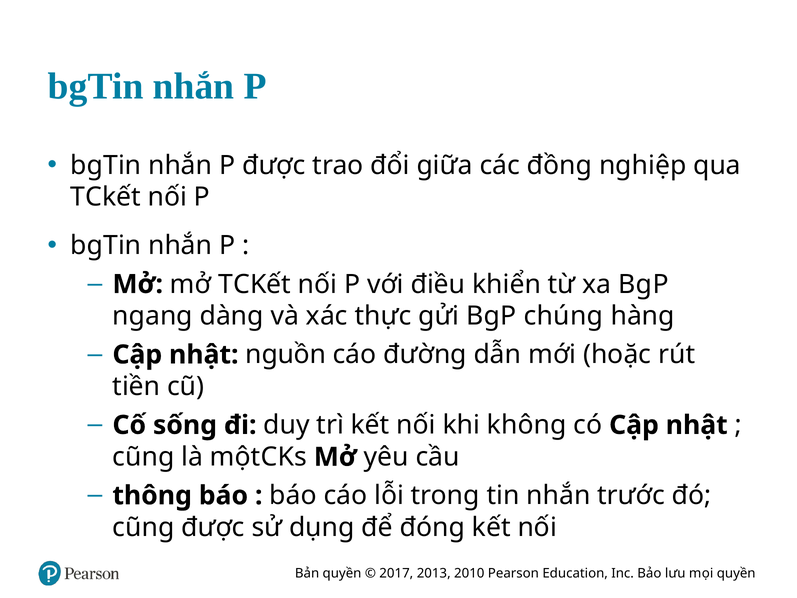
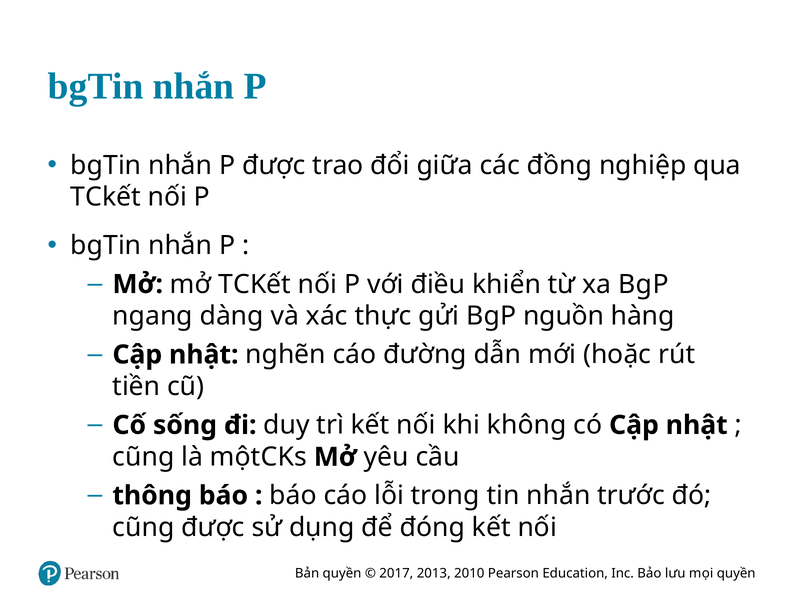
chúng: chúng -> nguồn
nguồn: nguồn -> nghẽn
